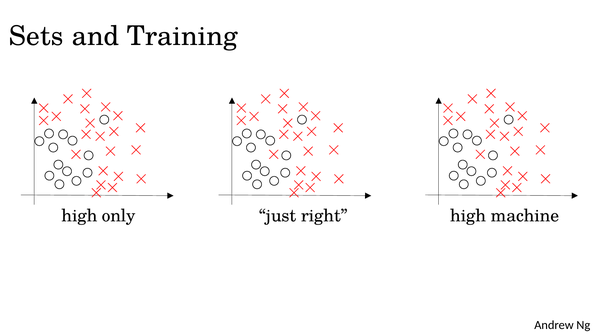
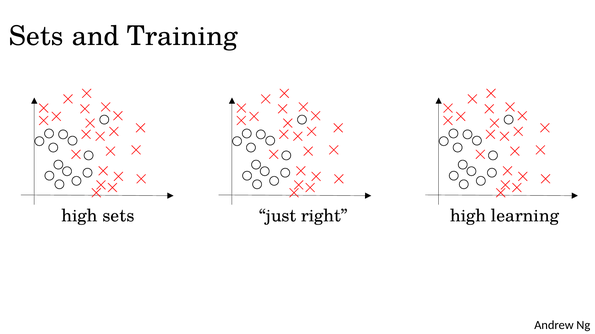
high only: only -> sets
machine: machine -> learning
